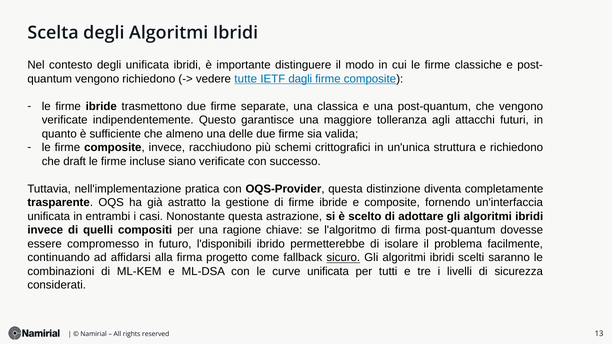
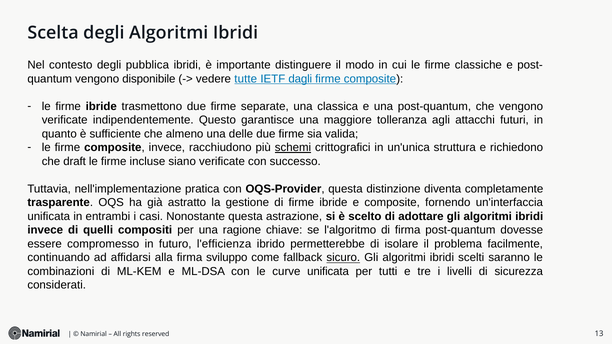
degli unificata: unificata -> pubblica
vengono richiedono: richiedono -> disponibile
schemi underline: none -> present
l'disponibili: l'disponibili -> l'efficienza
progetto: progetto -> sviluppo
